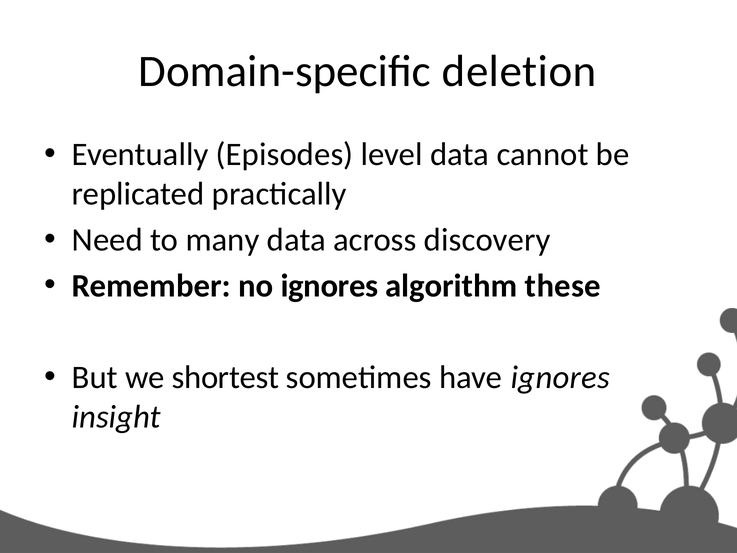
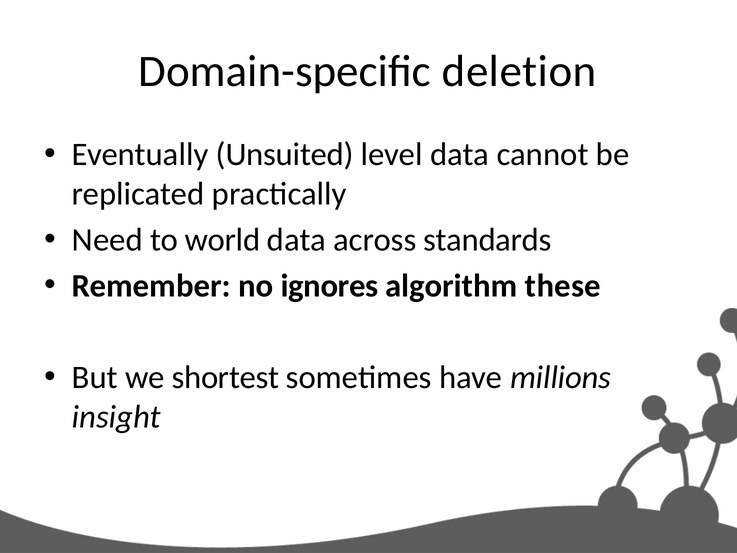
Episodes: Episodes -> Unsuited
many: many -> world
discovery: discovery -> standards
have ignores: ignores -> millions
